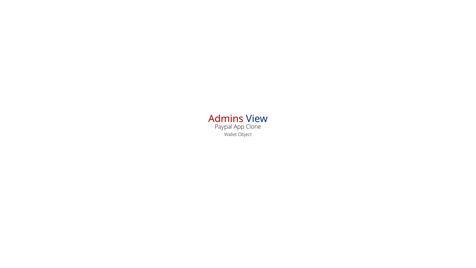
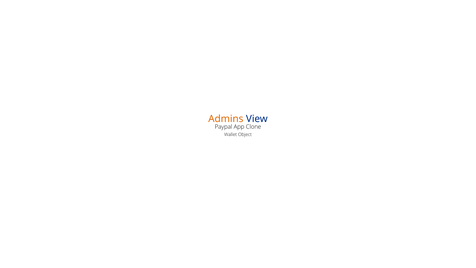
Admins colour: red -> orange
